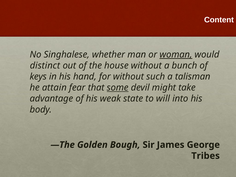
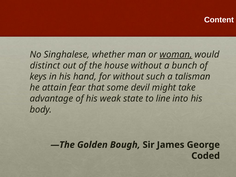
some underline: present -> none
will: will -> line
Tribes: Tribes -> Coded
